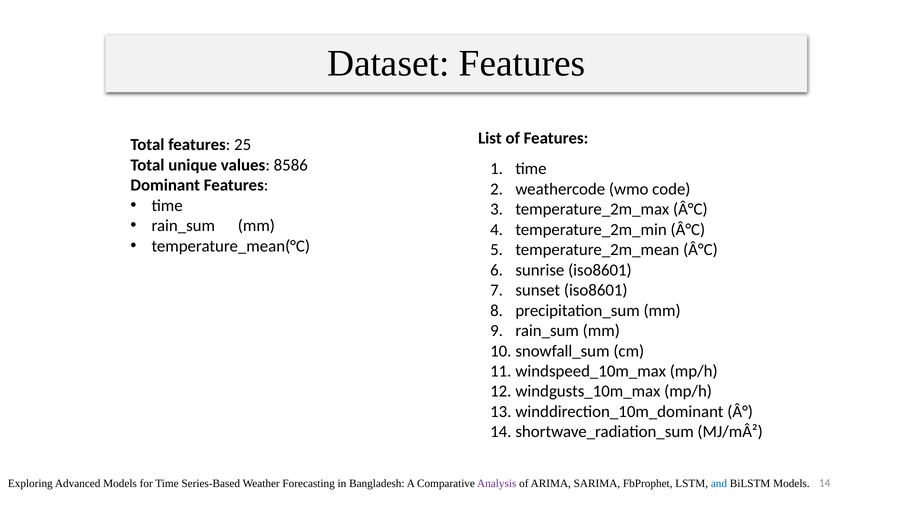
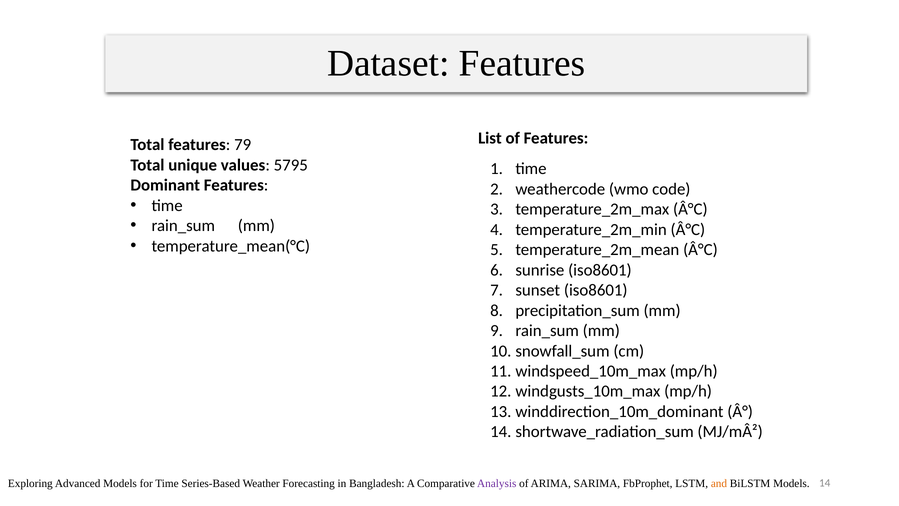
25: 25 -> 79
8586: 8586 -> 5795
and colour: blue -> orange
